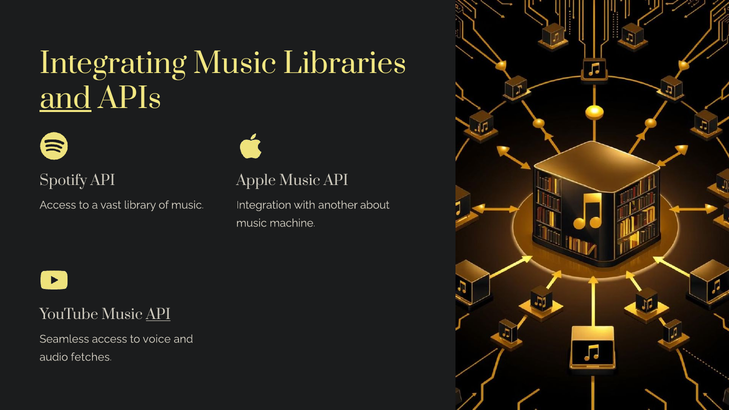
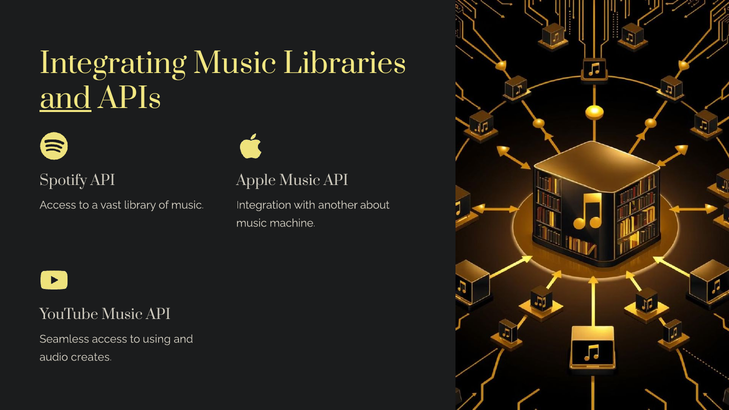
API at (158, 315) underline: present -> none
voice: voice -> using
fetches: fetches -> creates
